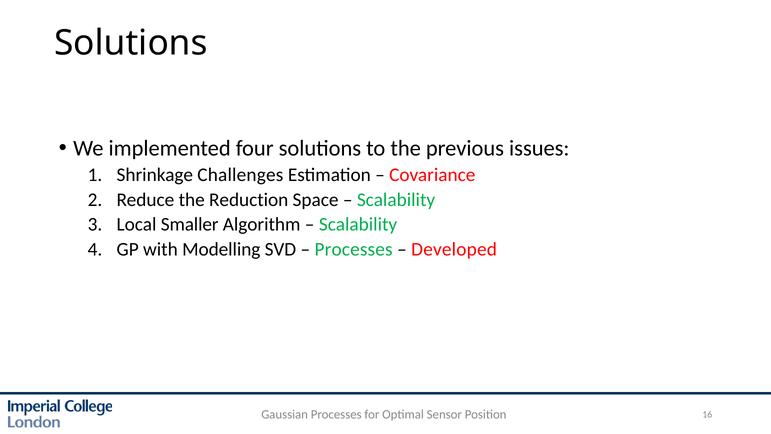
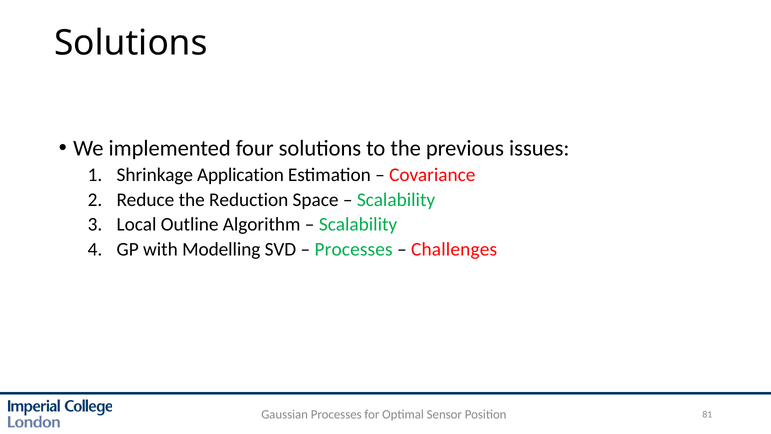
Challenges: Challenges -> Application
Smaller: Smaller -> Outline
Developed: Developed -> Challenges
16: 16 -> 81
